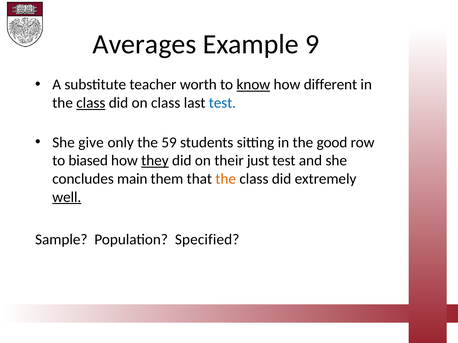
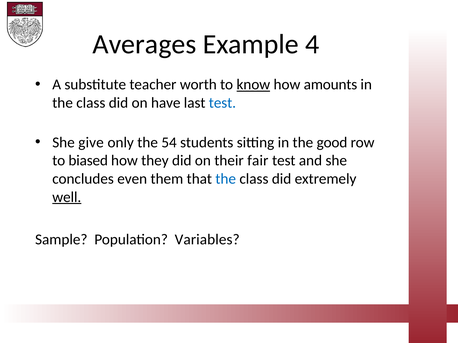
9: 9 -> 4
different: different -> amounts
class at (91, 103) underline: present -> none
on class: class -> have
59: 59 -> 54
they underline: present -> none
just: just -> fair
main: main -> even
the at (226, 179) colour: orange -> blue
Specified: Specified -> Variables
